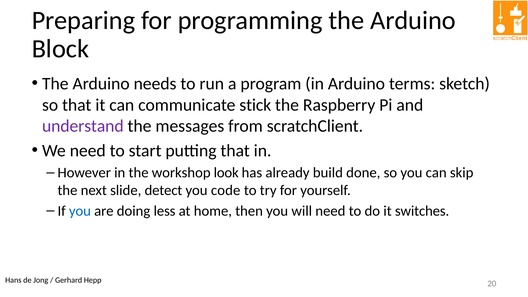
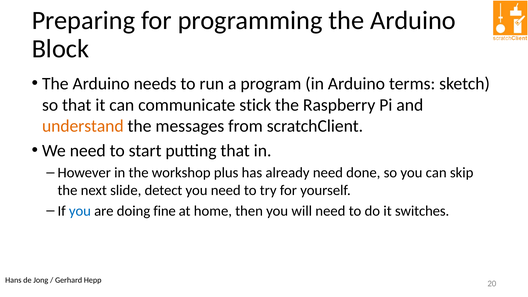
understand colour: purple -> orange
look: look -> plus
already build: build -> need
you code: code -> need
less: less -> fine
